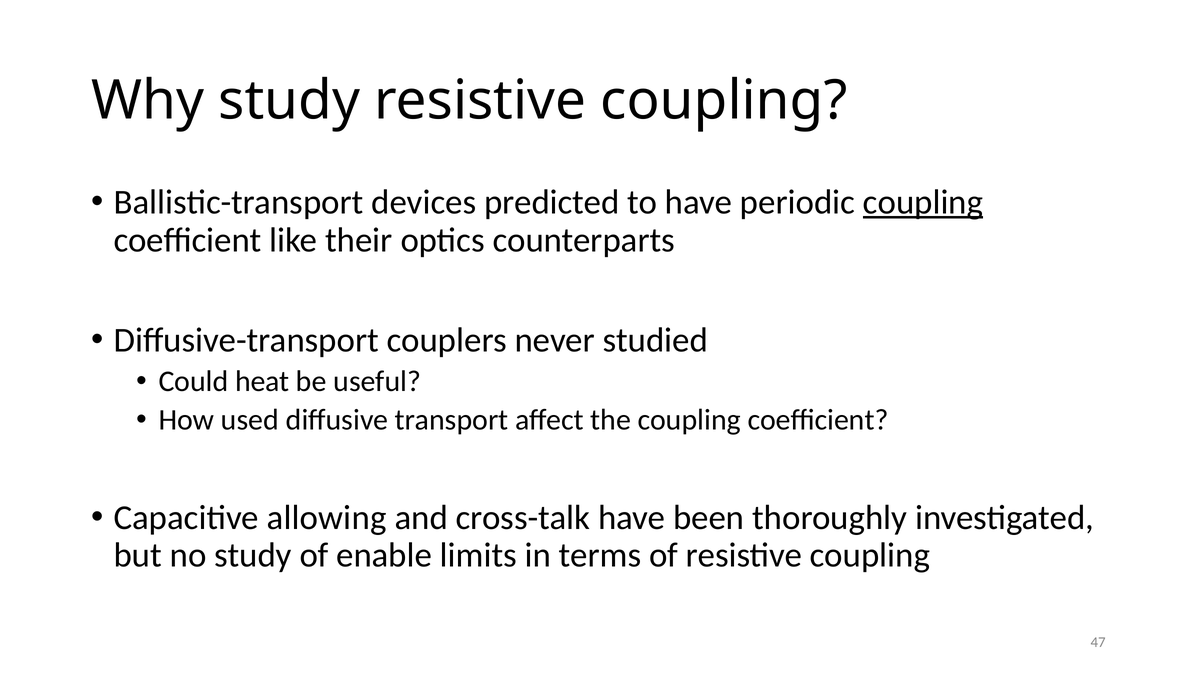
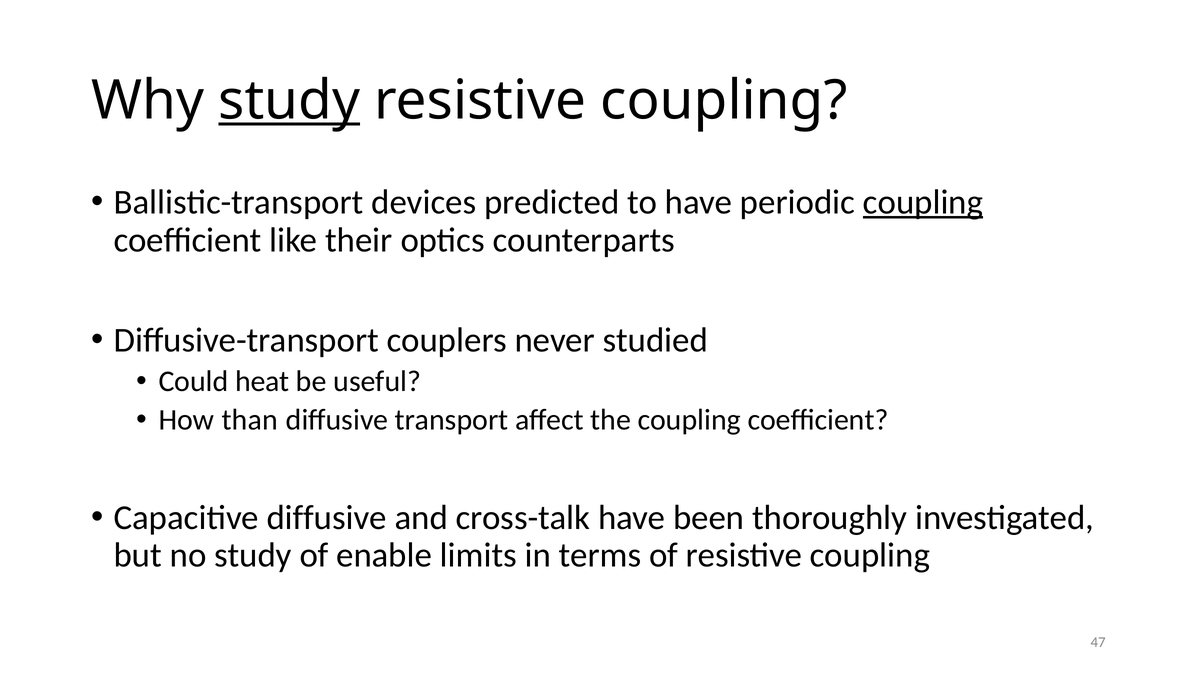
study at (289, 101) underline: none -> present
used: used -> than
Capacitive allowing: allowing -> diffusive
